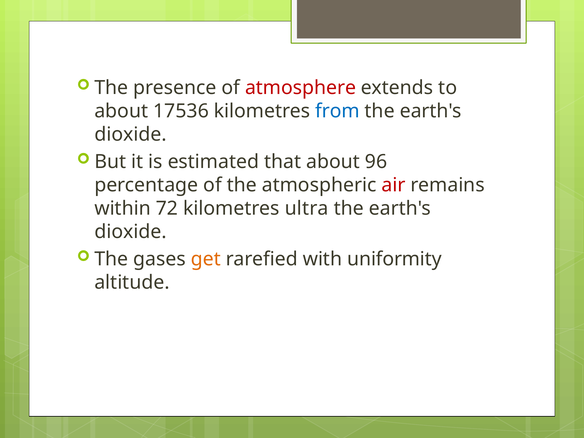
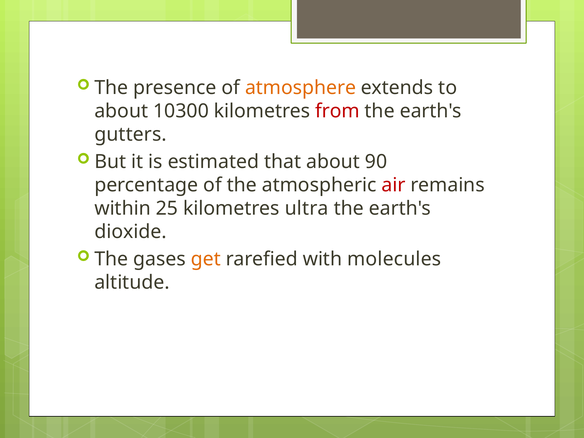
atmosphere colour: red -> orange
17536: 17536 -> 10300
from colour: blue -> red
dioxide at (131, 135): dioxide -> gutters
96: 96 -> 90
72: 72 -> 25
uniformity: uniformity -> molecules
